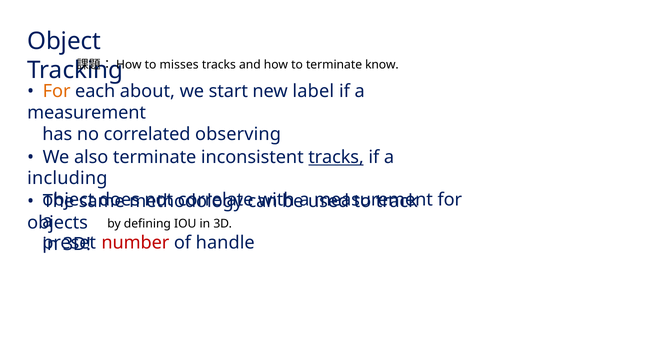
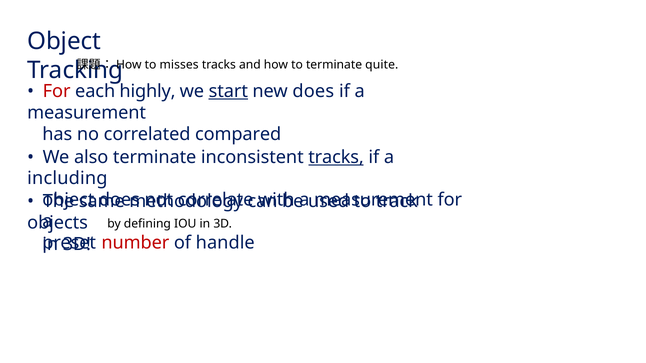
know: know -> quite
For at (57, 91) colour: orange -> red
about: about -> highly
start underline: none -> present
new label: label -> does
observing: observing -> compared
